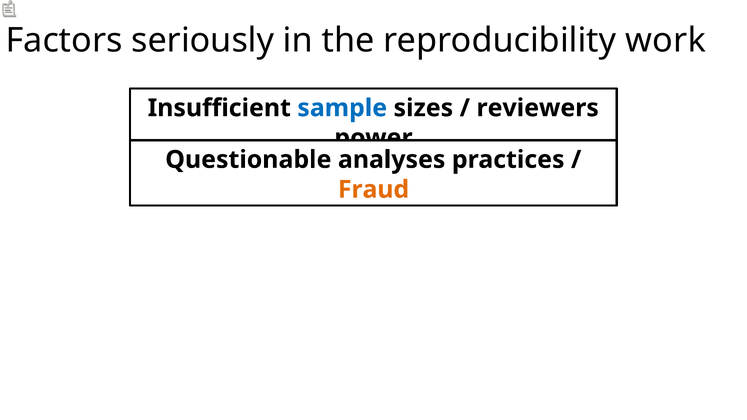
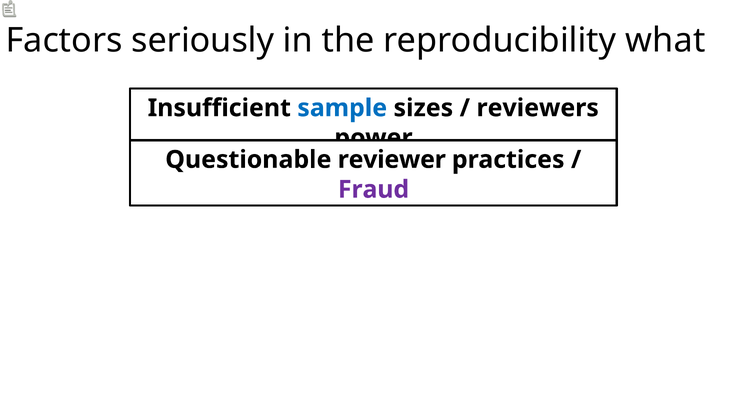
work: work -> what
analyses: analyses -> reviewer
Fraud colour: orange -> purple
